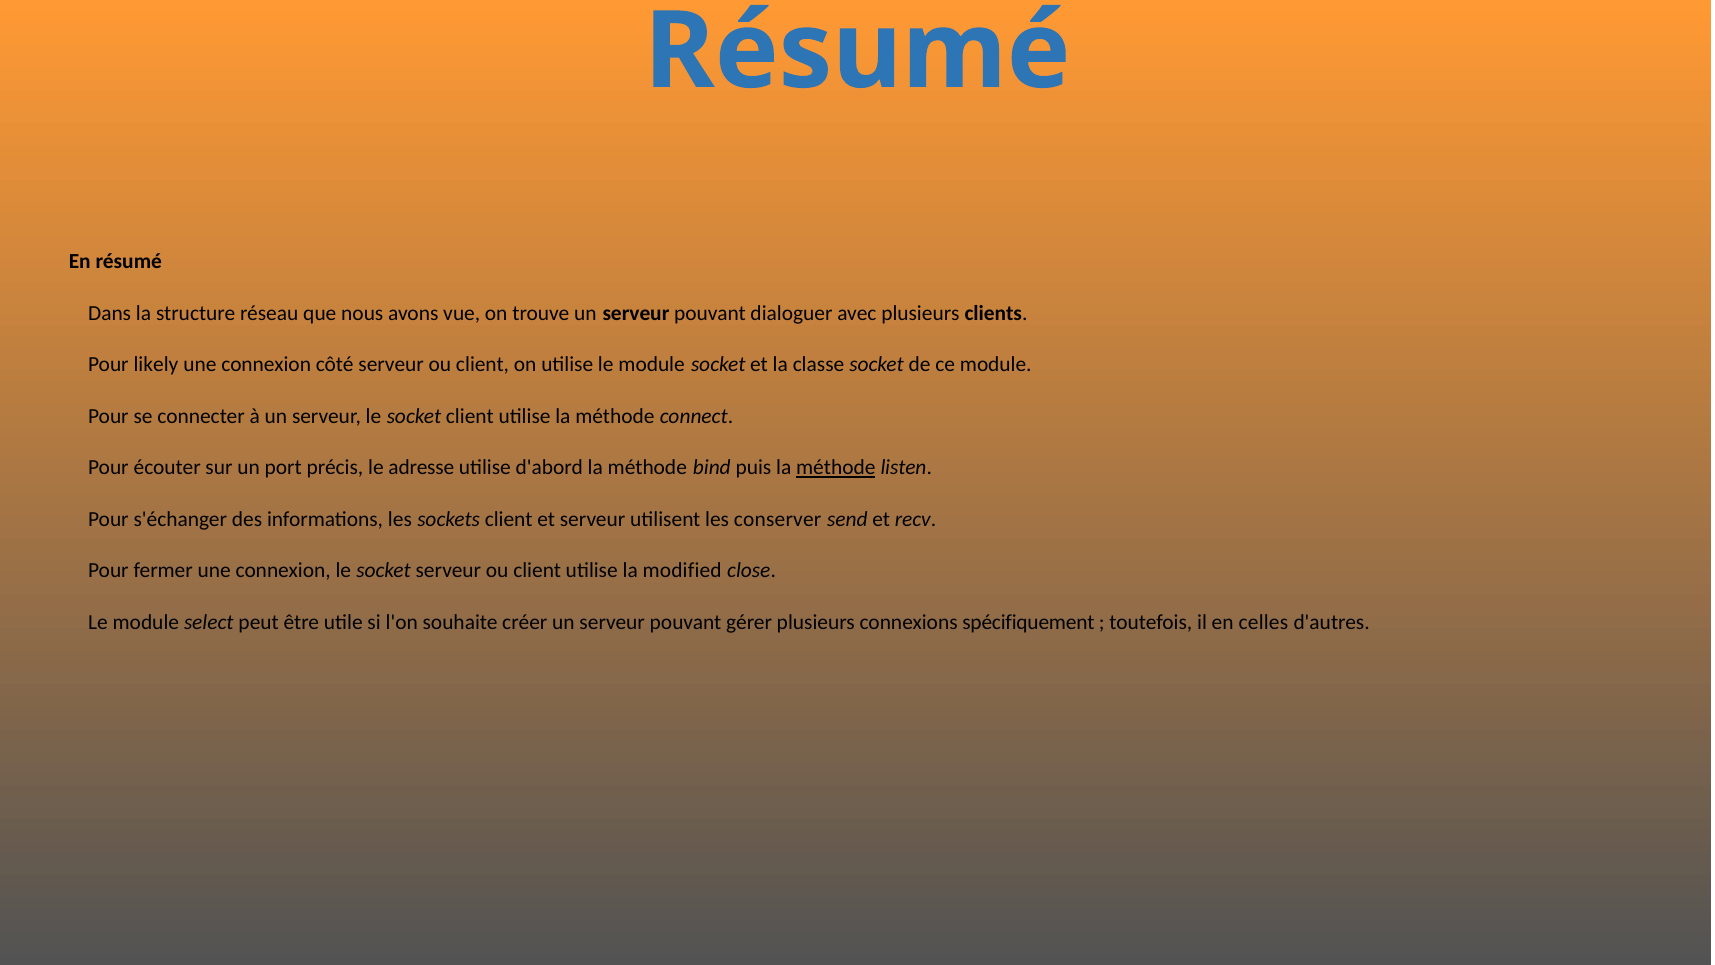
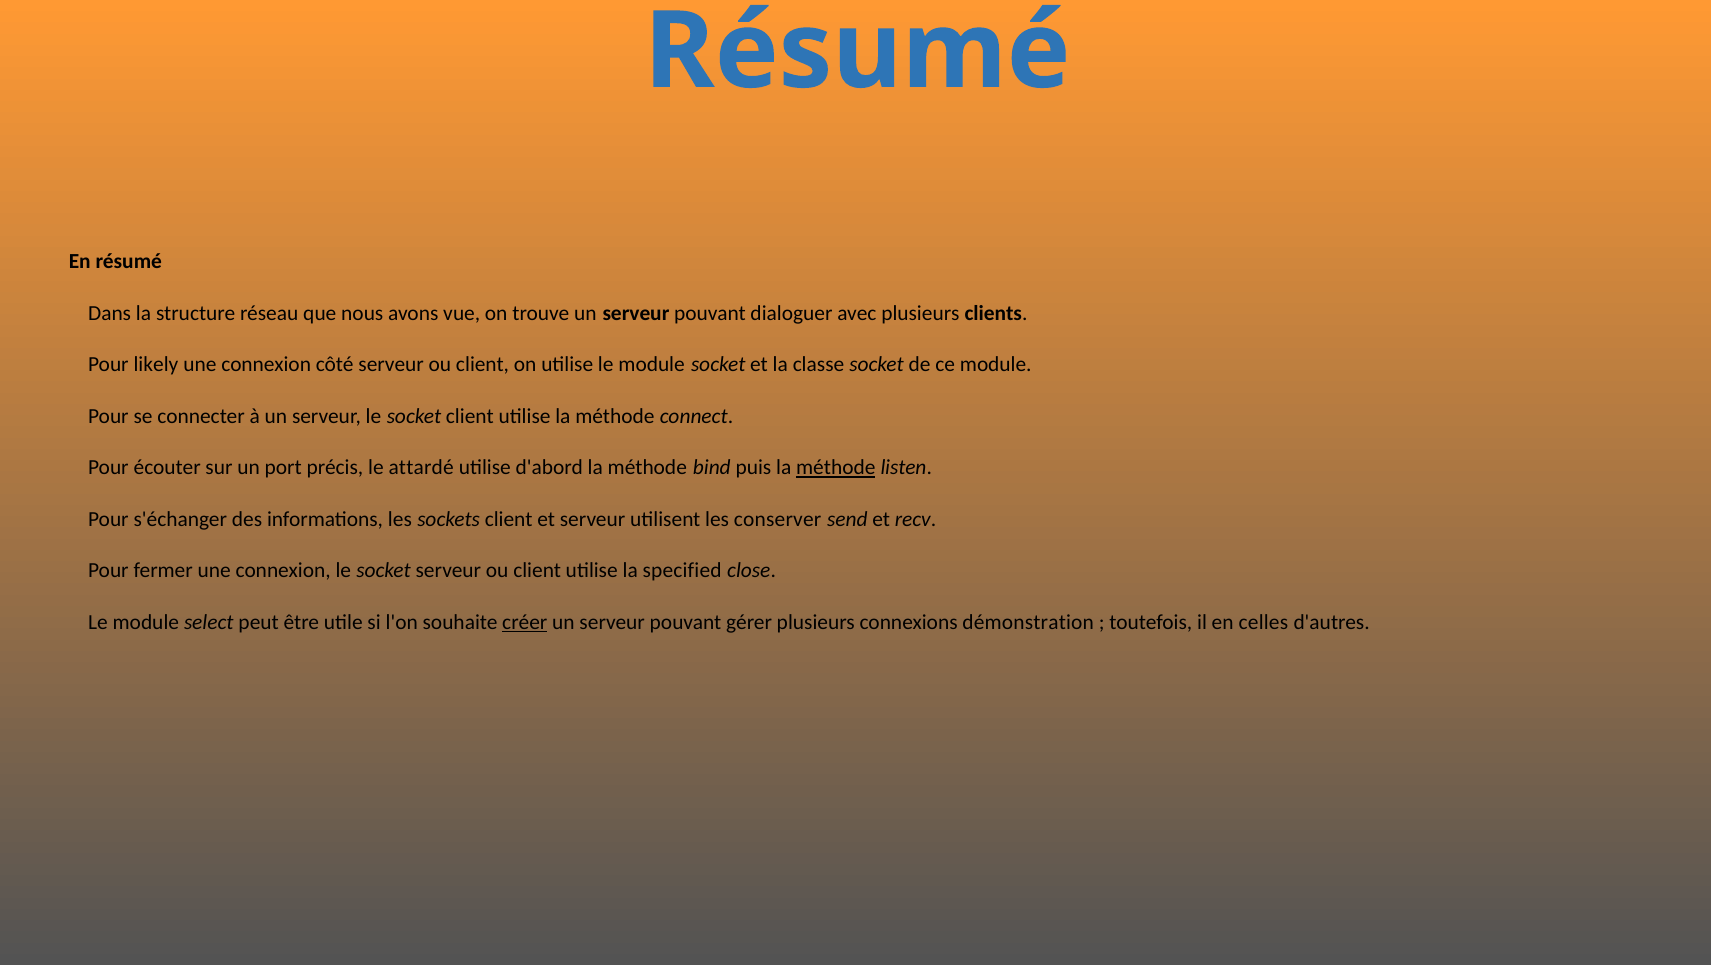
adresse: adresse -> attardé
modified: modified -> specified
créer underline: none -> present
spécifiquement: spécifiquement -> démonstration
